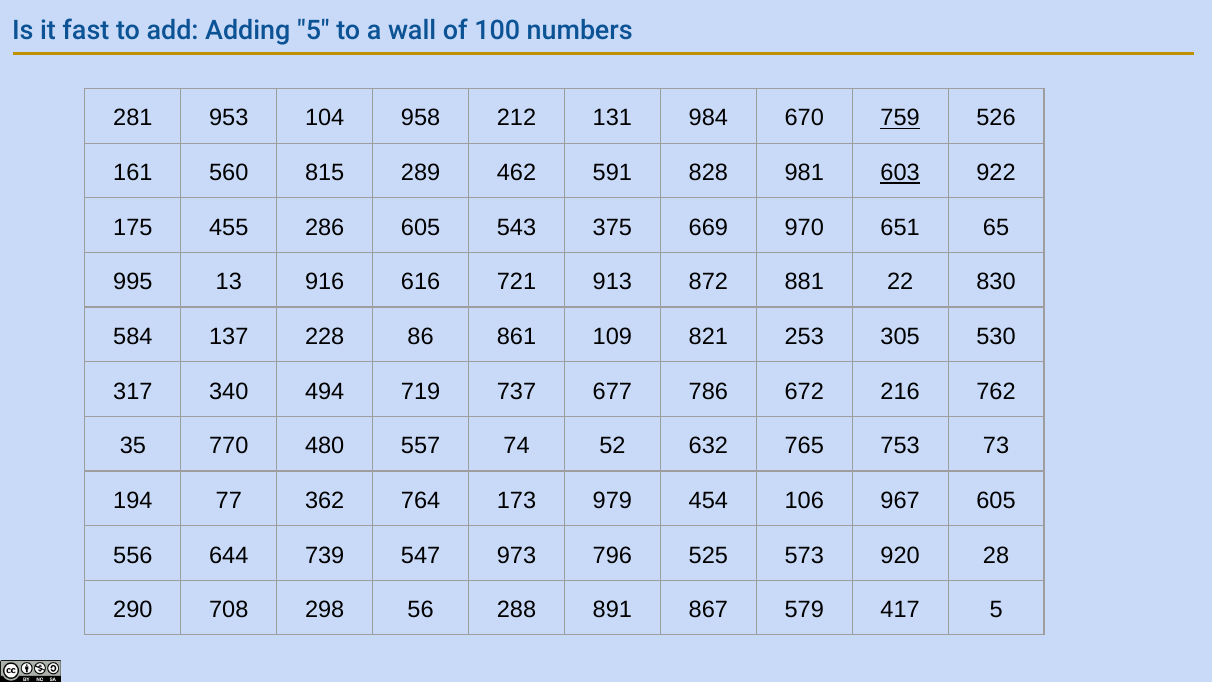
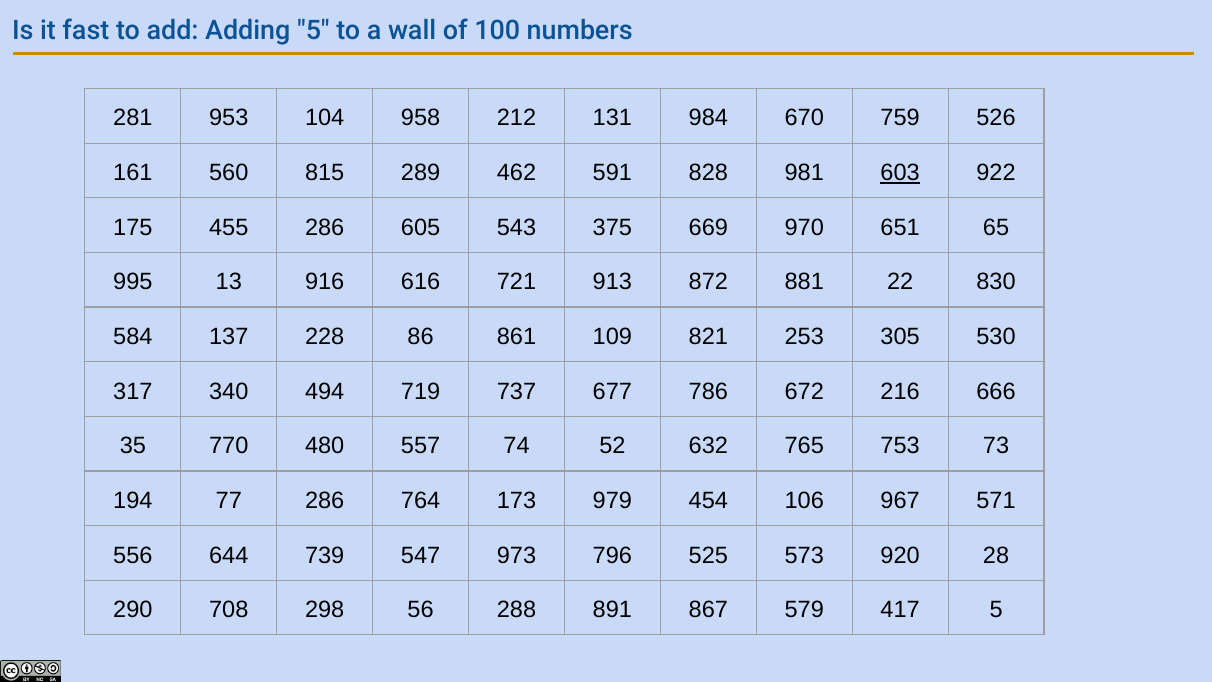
759 underline: present -> none
762: 762 -> 666
77 362: 362 -> 286
967 605: 605 -> 571
